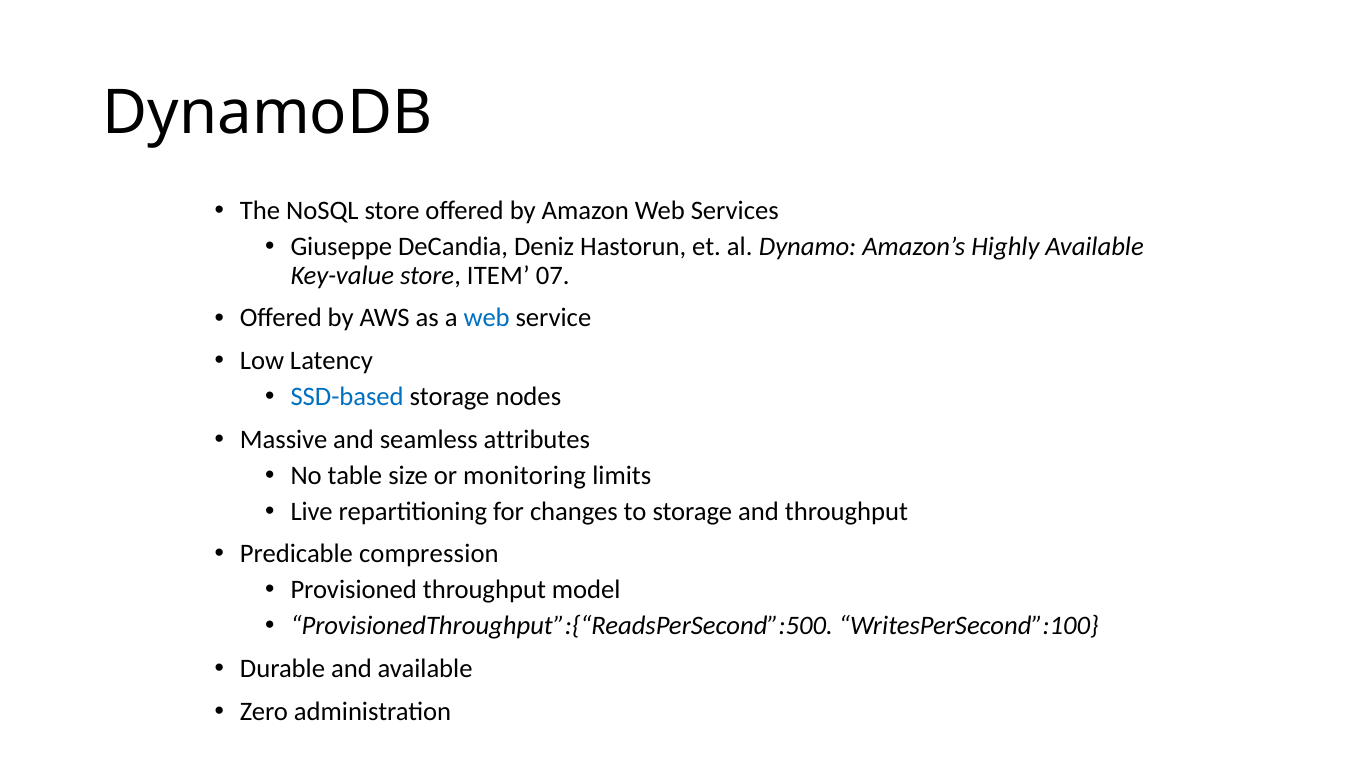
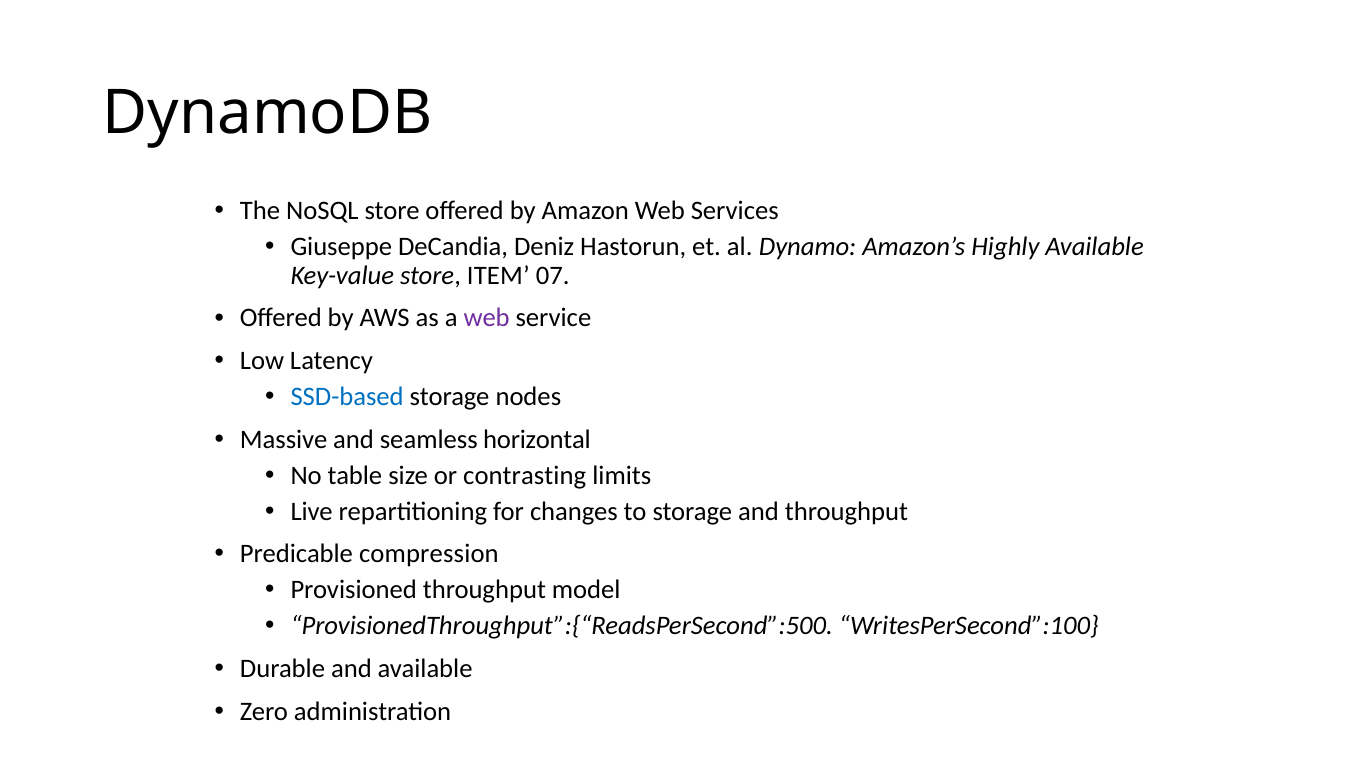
web at (487, 318) colour: blue -> purple
attributes: attributes -> horizontal
monitoring: monitoring -> contrasting
